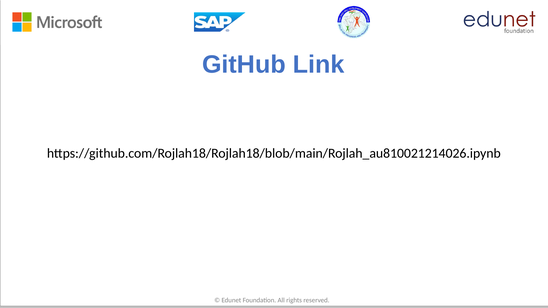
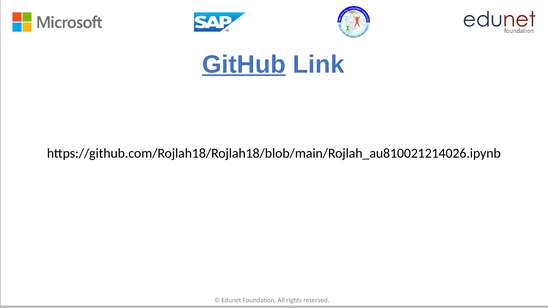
GitHub underline: none -> present
